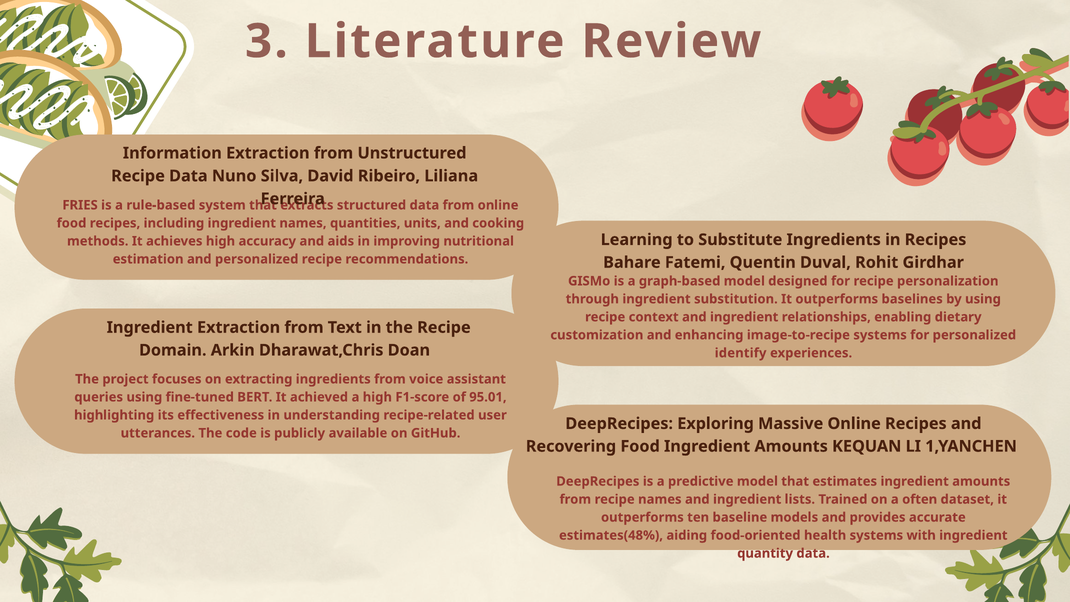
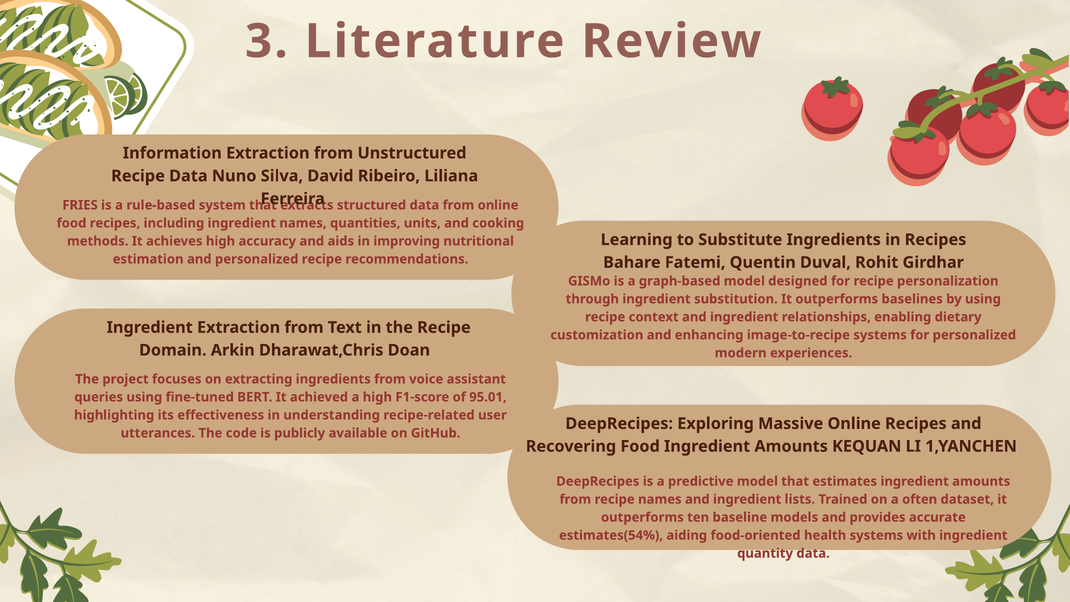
identify: identify -> modern
estimates(48%: estimates(48% -> estimates(54%
